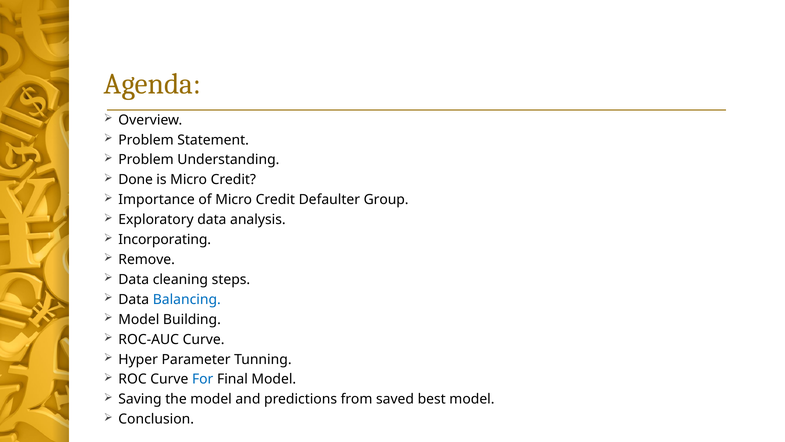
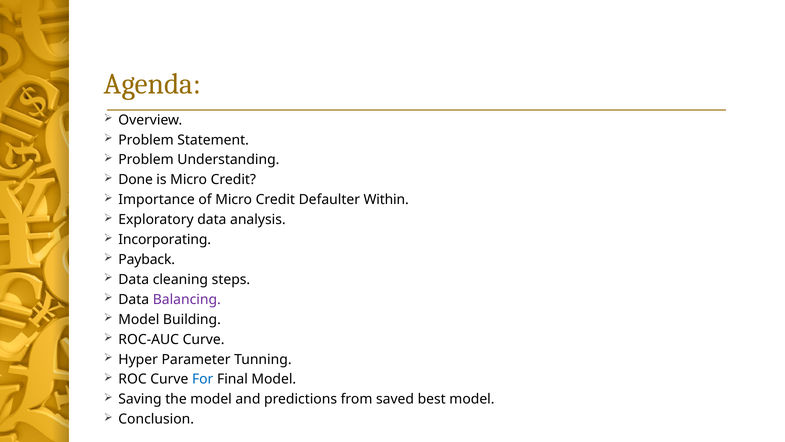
Group: Group -> Within
Remove: Remove -> Payback
Balancing colour: blue -> purple
